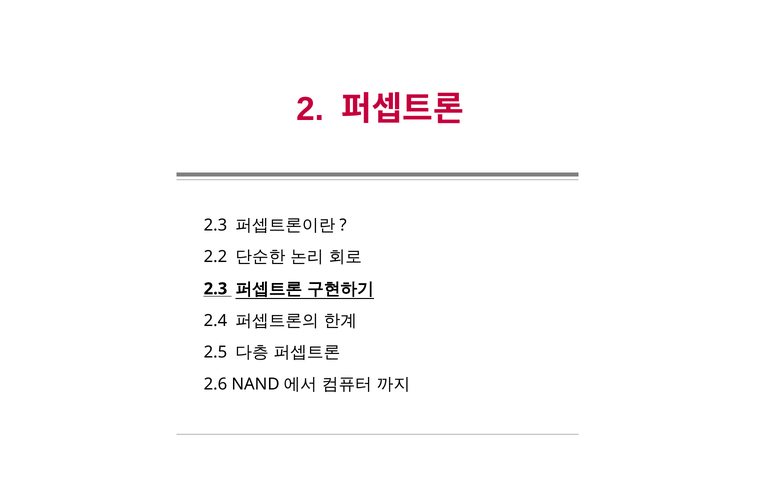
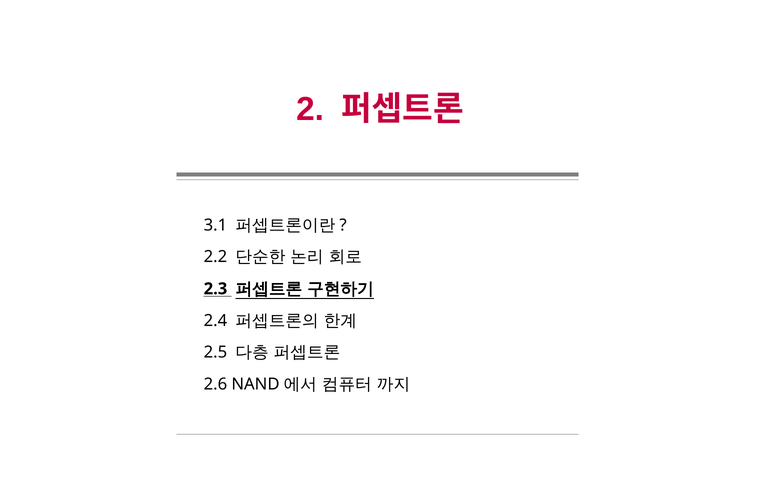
2.3 at (215, 225): 2.3 -> 3.1
